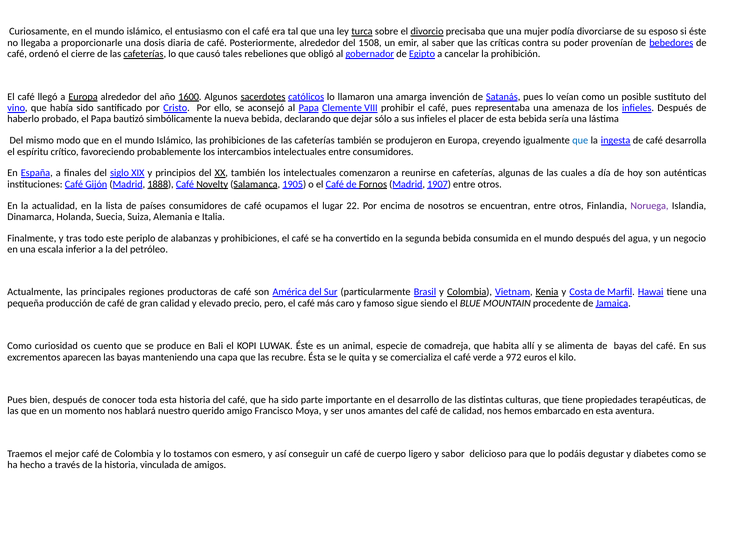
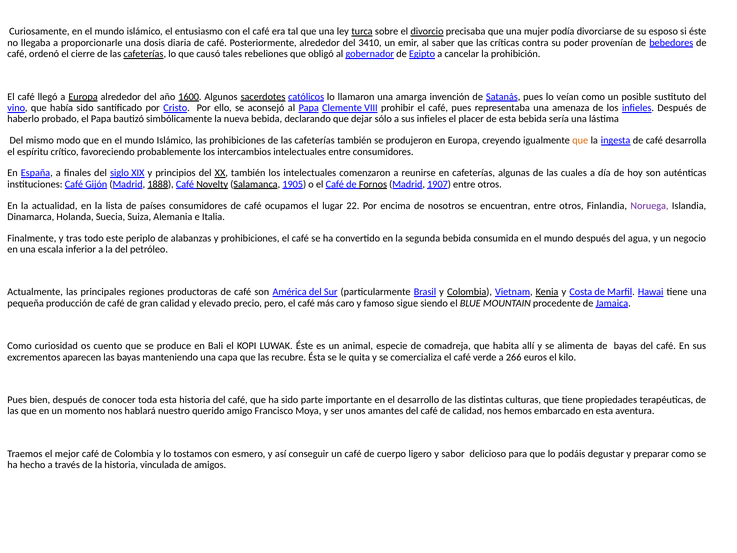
1508: 1508 -> 3410
que at (580, 140) colour: blue -> orange
972: 972 -> 266
diabetes: diabetes -> preparar
